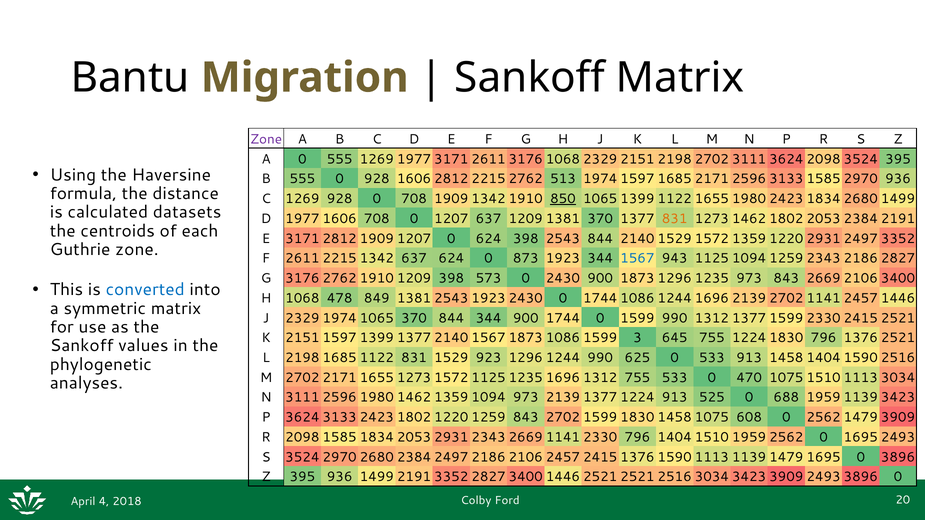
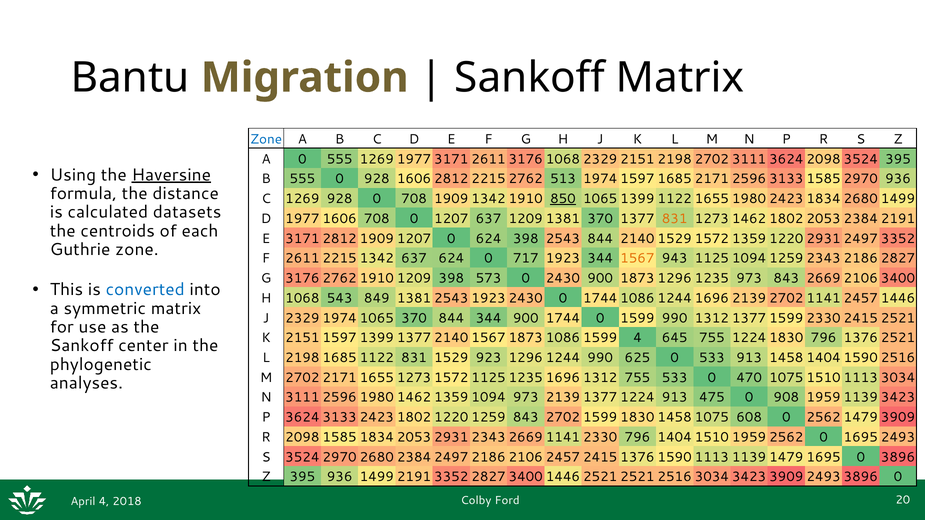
Zone at (266, 139) colour: purple -> blue
Haversine underline: none -> present
873: 873 -> 717
1567 colour: blue -> orange
478: 478 -> 543
3 at (637, 338): 3 -> 4
values: values -> center
525: 525 -> 475
688: 688 -> 908
